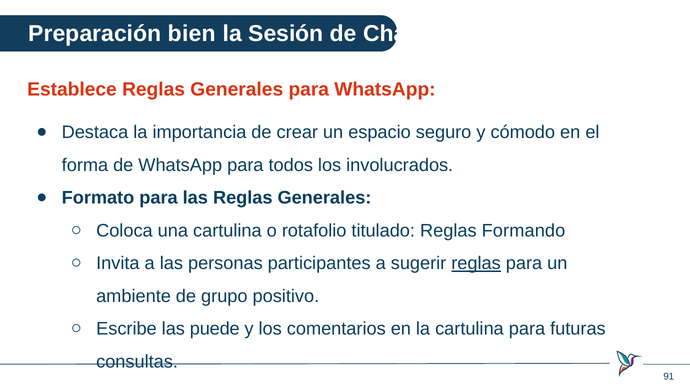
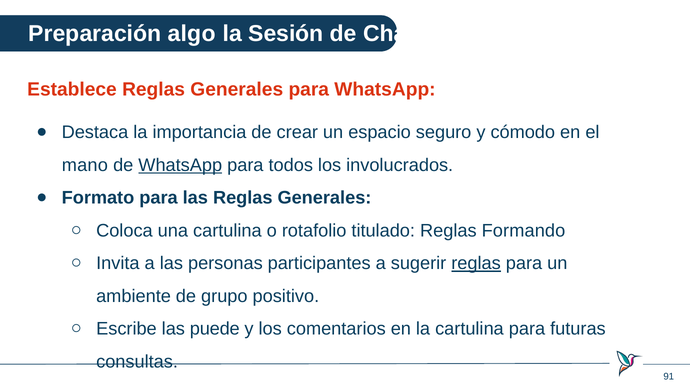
bien: bien -> algo
forma: forma -> mano
WhatsApp at (180, 165) underline: none -> present
